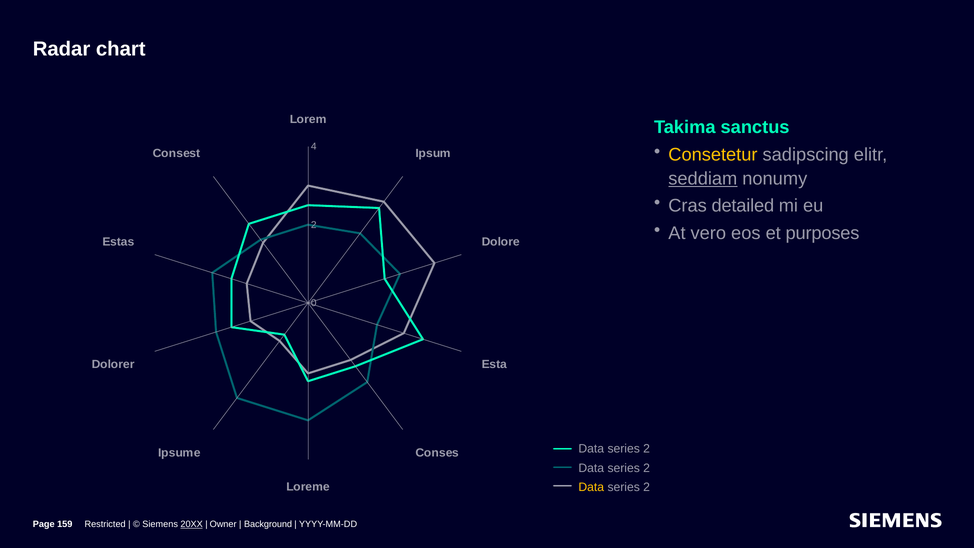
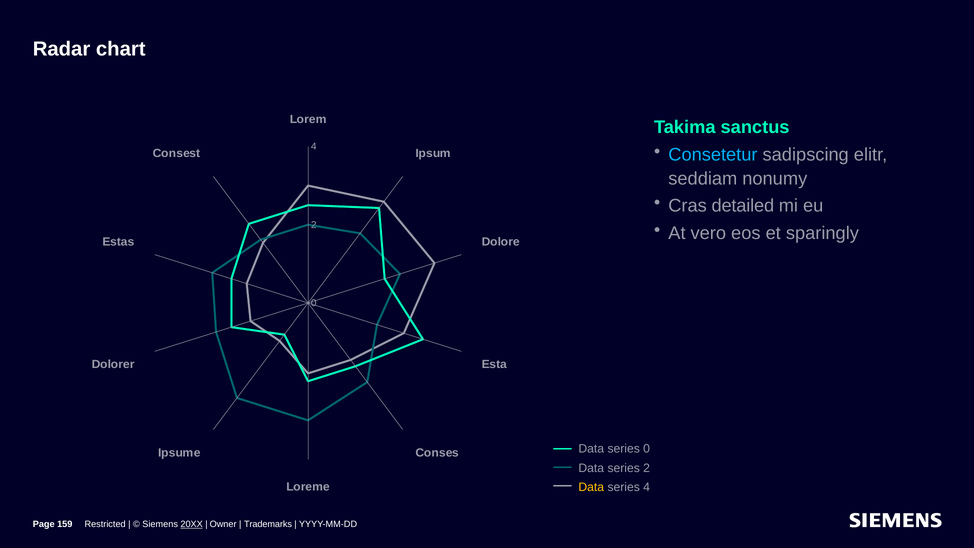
Consetetur colour: yellow -> light blue
seddiam underline: present -> none
purposes: purposes -> sparingly
2 at (647, 449): 2 -> 0
2 at (647, 487): 2 -> 4
Background: Background -> Trademarks
